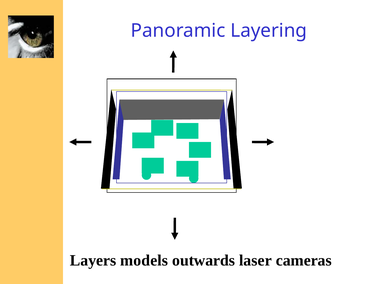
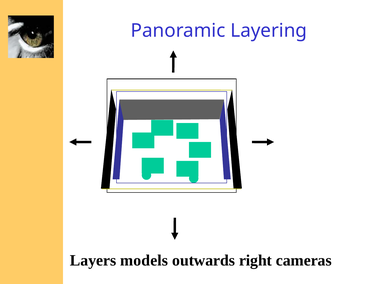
laser: laser -> right
